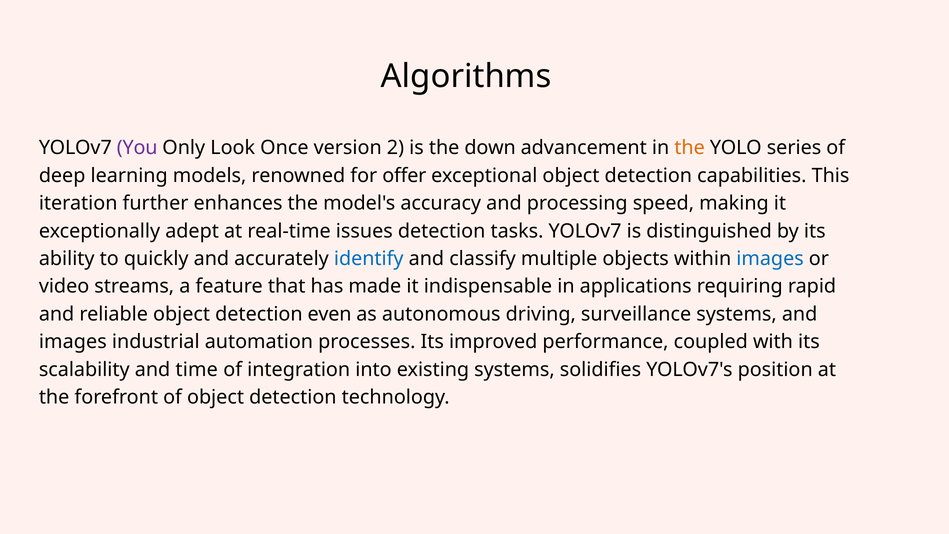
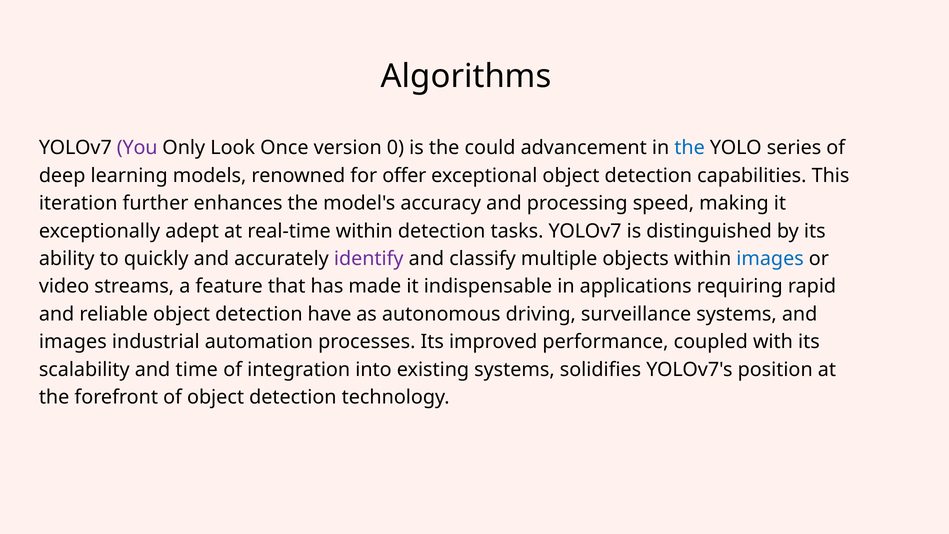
2: 2 -> 0
down: down -> could
the at (690, 148) colour: orange -> blue
real-time issues: issues -> within
identify colour: blue -> purple
even: even -> have
